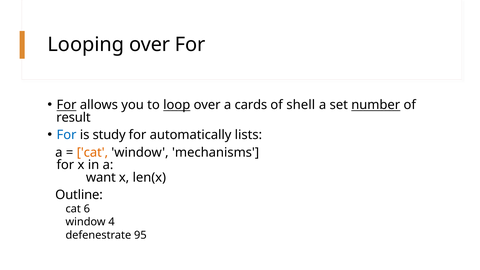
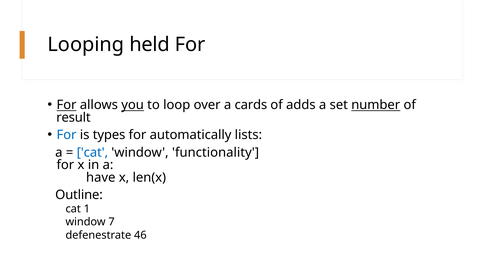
Looping over: over -> held
you underline: none -> present
loop underline: present -> none
shell: shell -> adds
study: study -> types
cat at (92, 152) colour: orange -> blue
mechanisms: mechanisms -> functionality
want: want -> have
6: 6 -> 1
4: 4 -> 7
95: 95 -> 46
